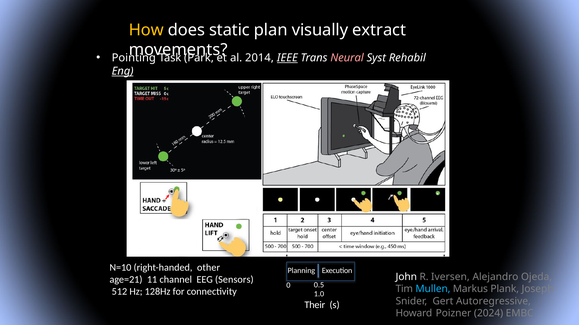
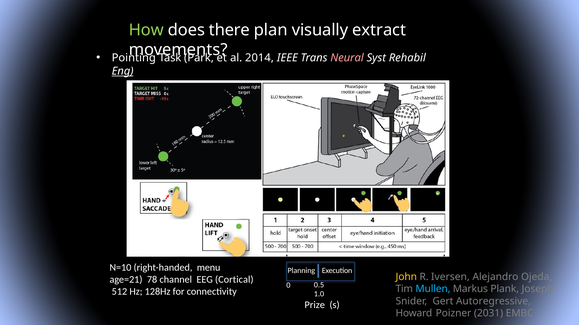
How colour: yellow -> light green
static: static -> there
IEEE underline: present -> none
other: other -> menu
John colour: white -> yellow
11: 11 -> 78
Sensors: Sensors -> Cortical
Their: Their -> Prize
2024: 2024 -> 2031
